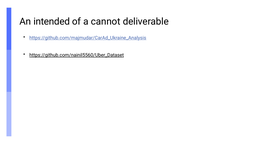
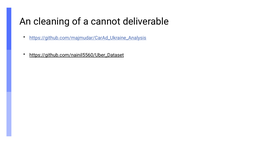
intended: intended -> cleaning
